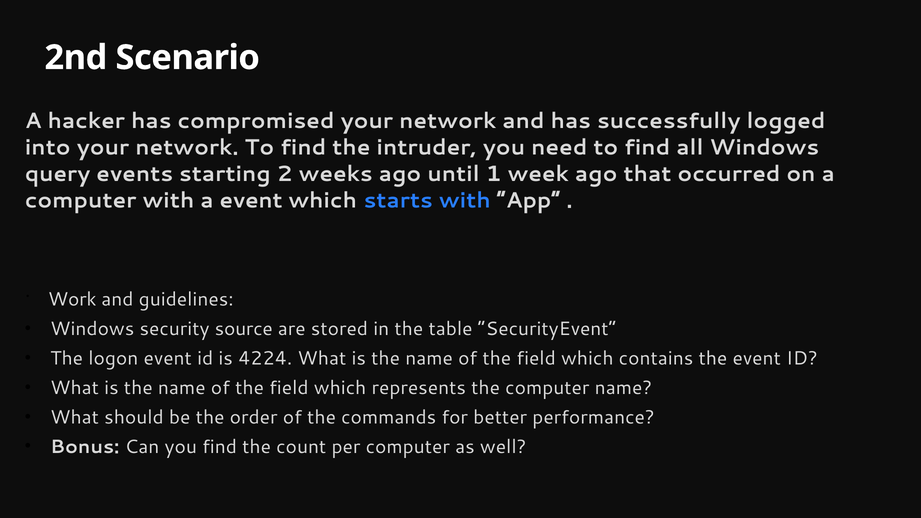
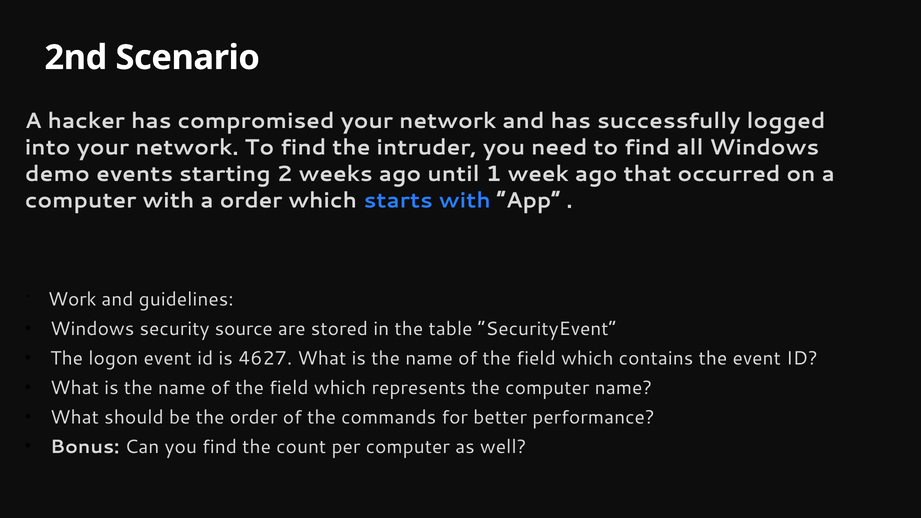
query: query -> demo
a event: event -> order
4224: 4224 -> 4627
